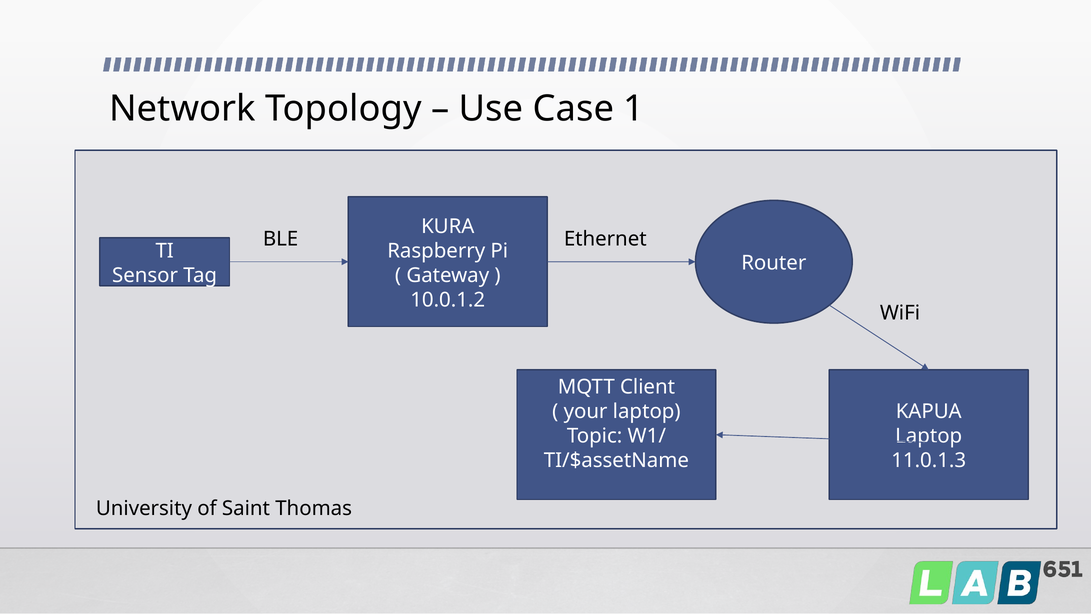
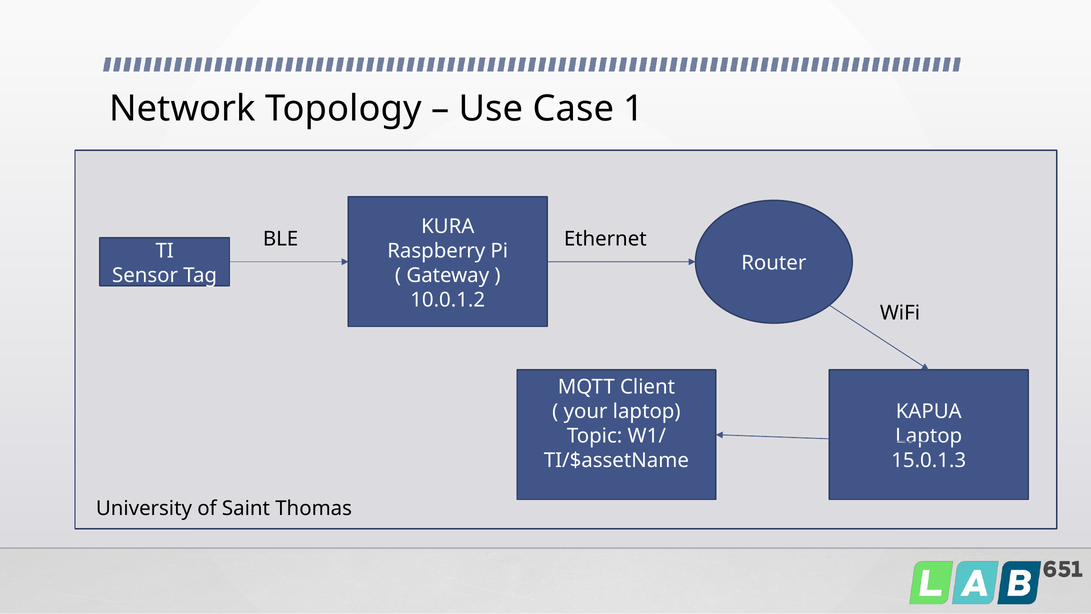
11.0.1.3: 11.0.1.3 -> 15.0.1.3
